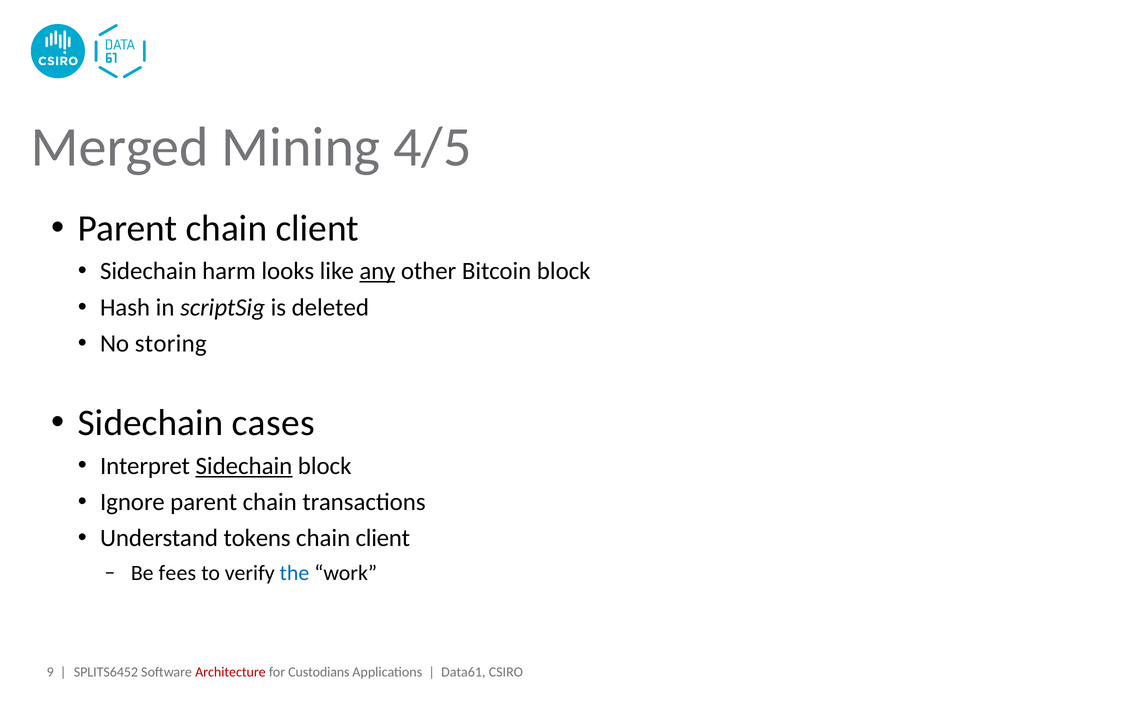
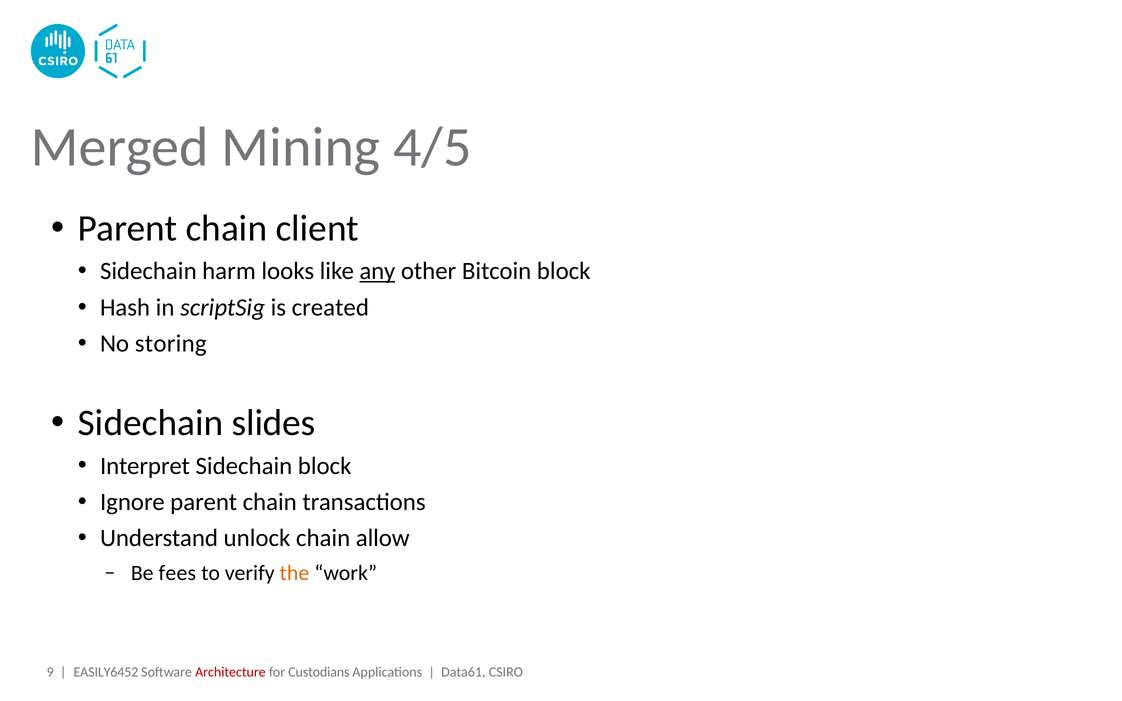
deleted: deleted -> created
cases: cases -> slides
Sidechain at (244, 466) underline: present -> none
tokens: tokens -> unlock
client at (383, 538): client -> allow
the colour: blue -> orange
SPLITS6452: SPLITS6452 -> EASILY6452
